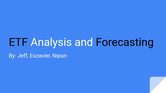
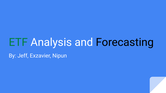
ETF colour: black -> green
